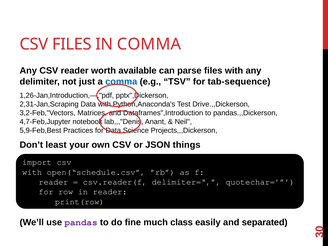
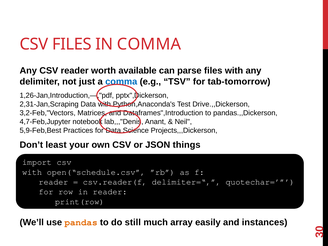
tab-sequence: tab-sequence -> tab-tomorrow
pandas colour: purple -> orange
fine: fine -> still
class: class -> array
separated: separated -> instances
